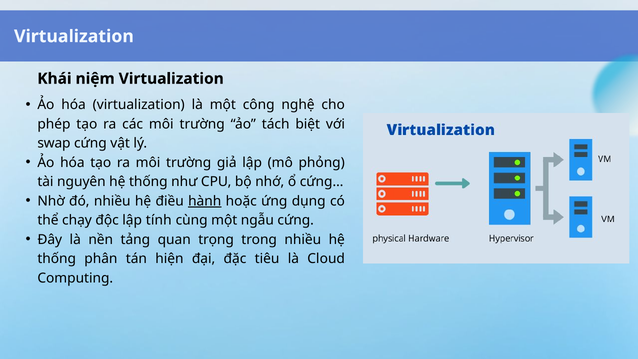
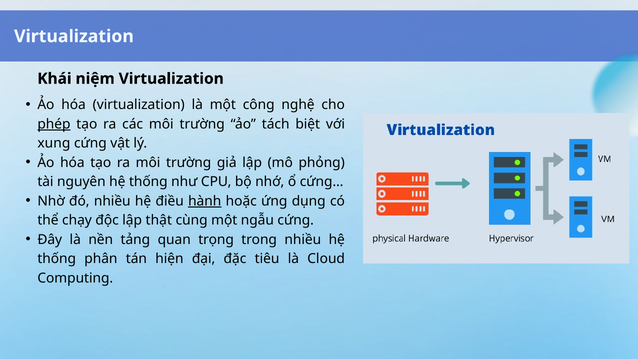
phép underline: none -> present
swap: swap -> xung
tính: tính -> thật
